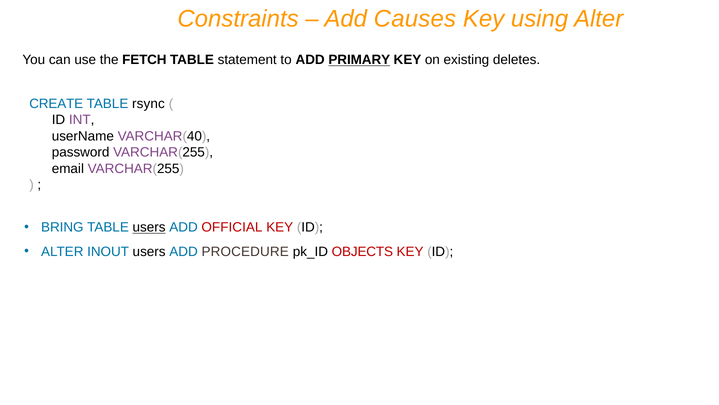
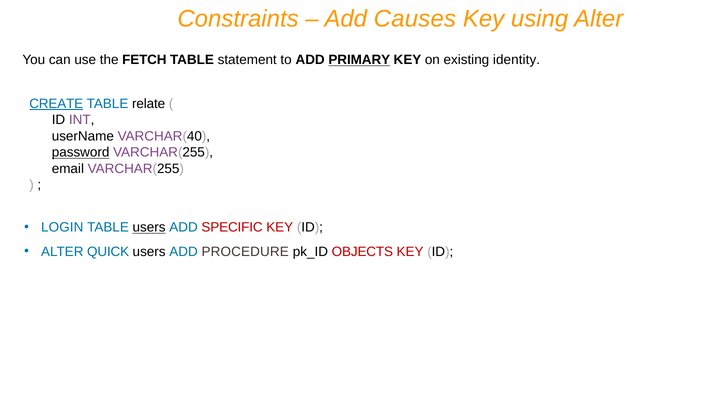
deletes: deletes -> identity
CREATE underline: none -> present
rsync: rsync -> relate
password underline: none -> present
BRING: BRING -> LOGIN
OFFICIAL: OFFICIAL -> SPECIFIC
INOUT: INOUT -> QUICK
